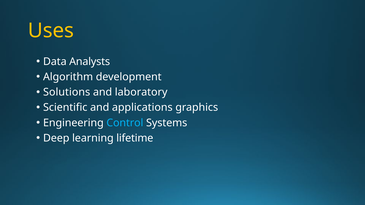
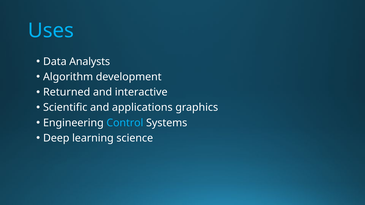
Uses colour: yellow -> light blue
Solutions: Solutions -> Returned
laboratory: laboratory -> interactive
lifetime: lifetime -> science
